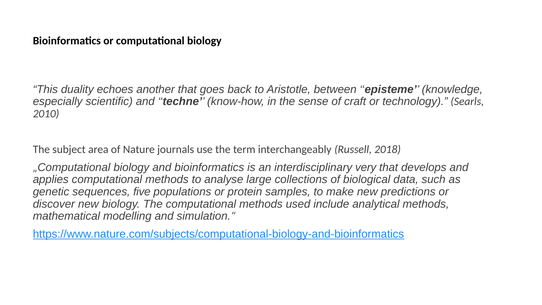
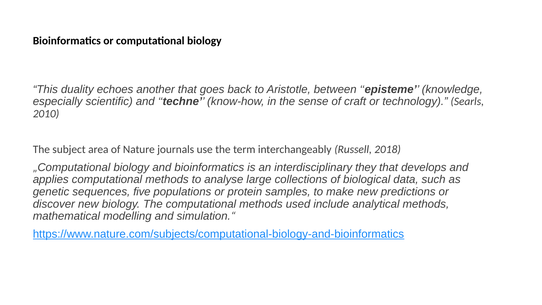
very: very -> they
